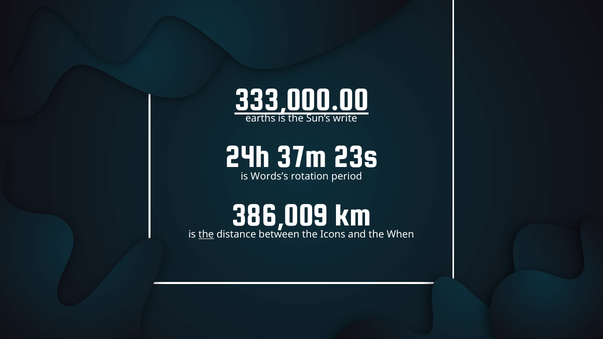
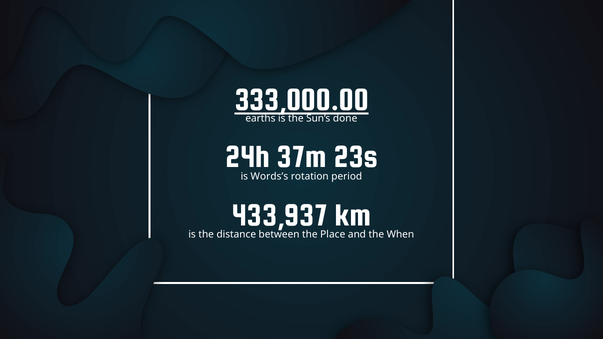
write: write -> done
386,009: 386,009 -> 433,937
the at (206, 235) underline: present -> none
Icons: Icons -> Place
